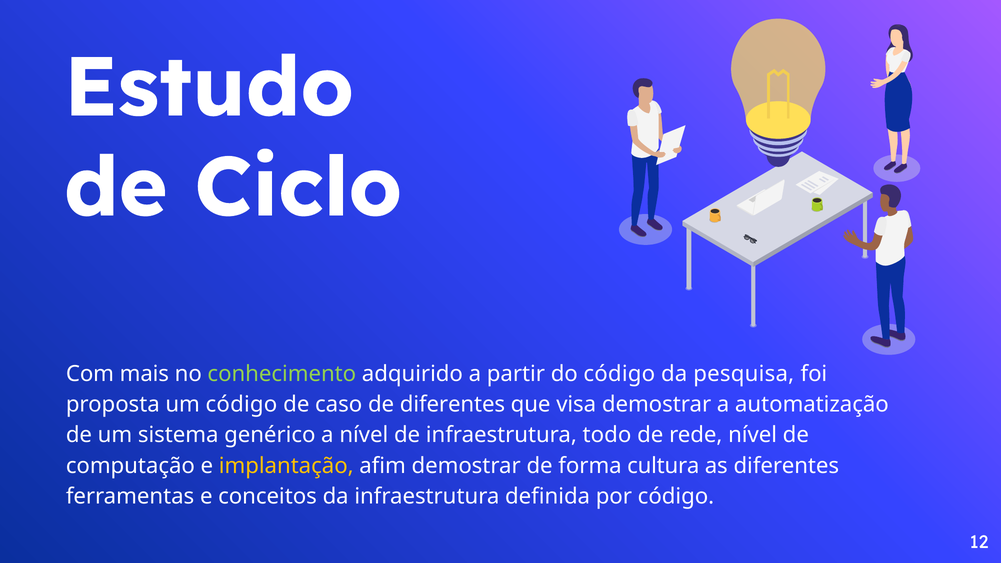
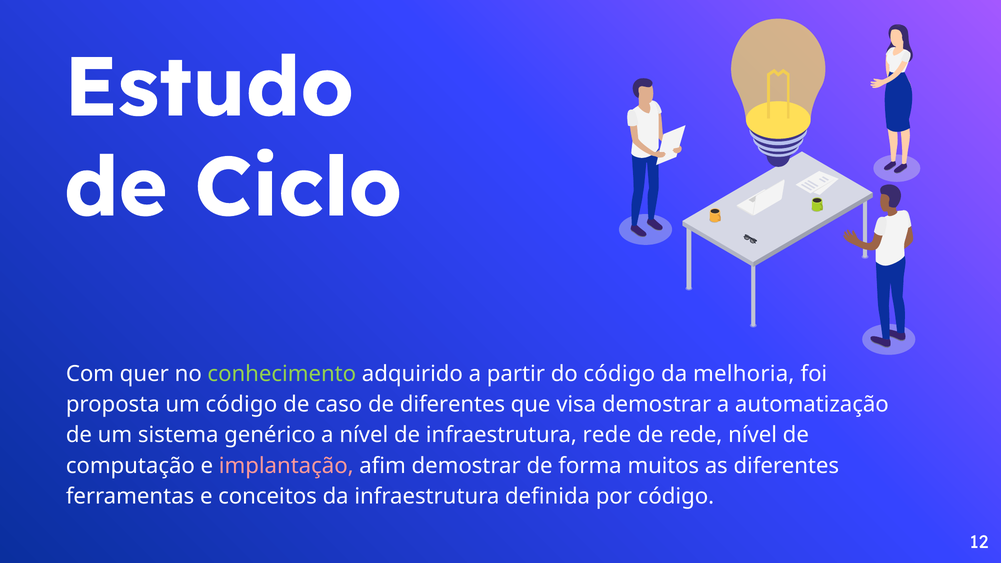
mais: mais -> quer
pesquisa: pesquisa -> melhoria
infraestrutura todo: todo -> rede
implantação colour: yellow -> pink
cultura: cultura -> muitos
